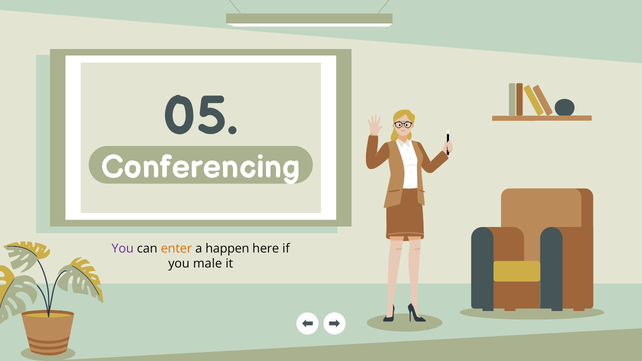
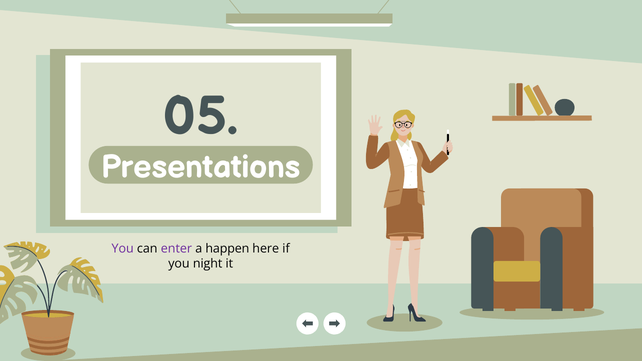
Conferencing: Conferencing -> Presentations
enter colour: orange -> purple
male: male -> night
